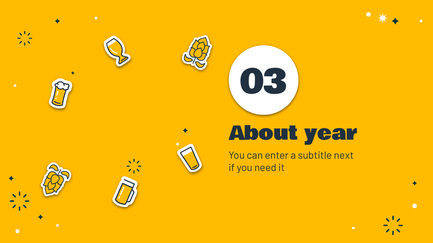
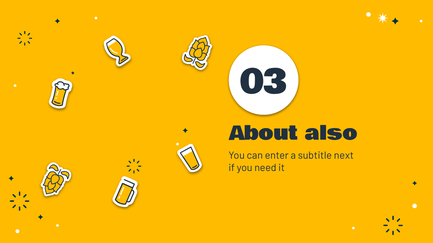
year: year -> also
